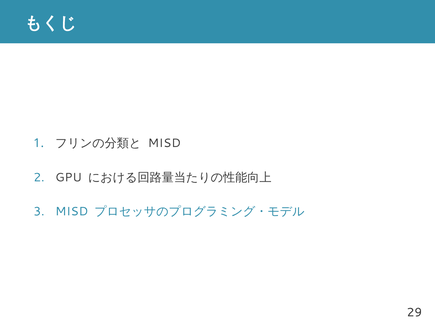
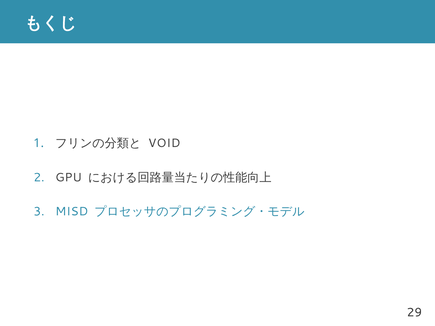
MISD at (164, 143): MISD -> VOID
